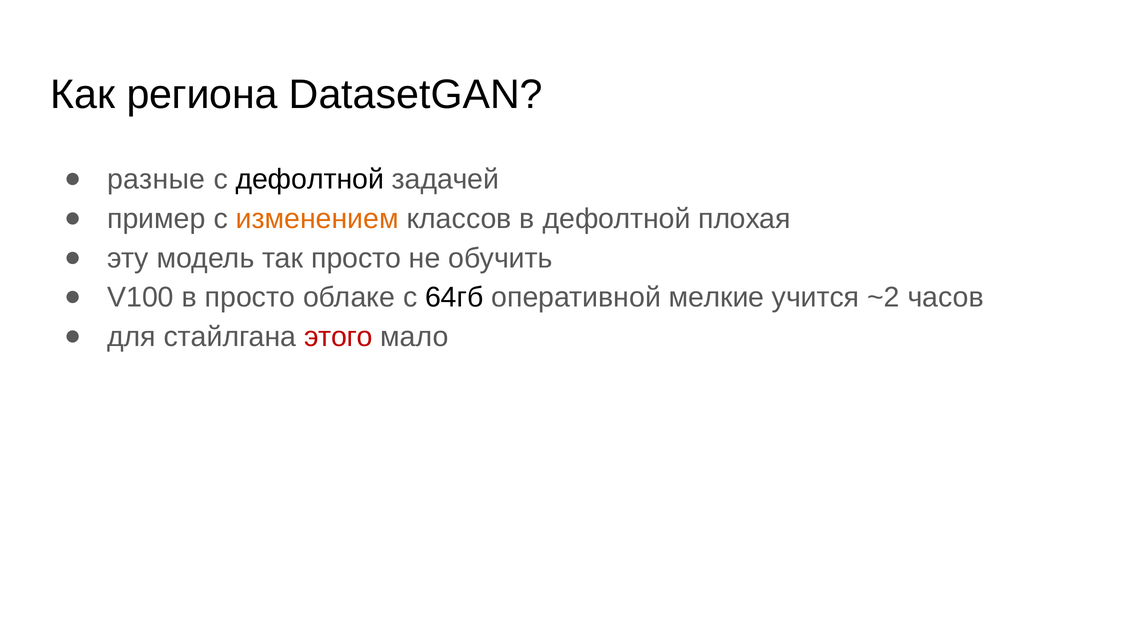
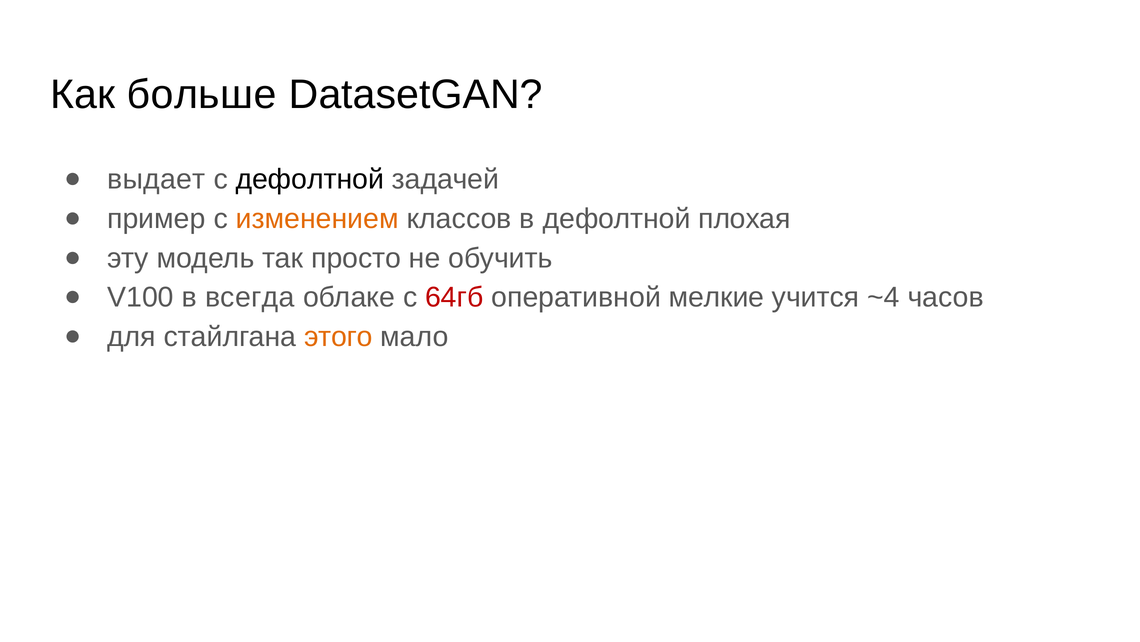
региона: региона -> больше
разные: разные -> выдает
в просто: просто -> всегда
64гб colour: black -> red
~2: ~2 -> ~4
этого colour: red -> orange
